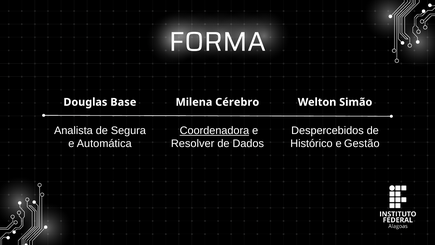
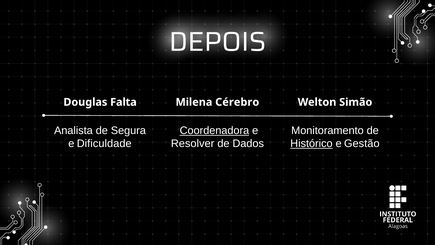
FORMA: FORMA -> DEPOIS
Base: Base -> Falta
Despercebidos: Despercebidos -> Monitoramento
Automática: Automática -> Dificuldade
Histórico underline: none -> present
